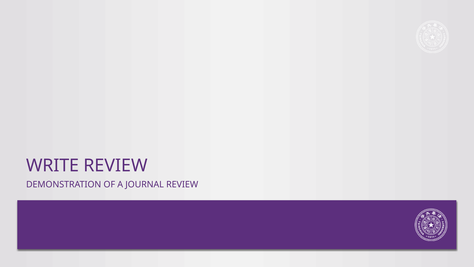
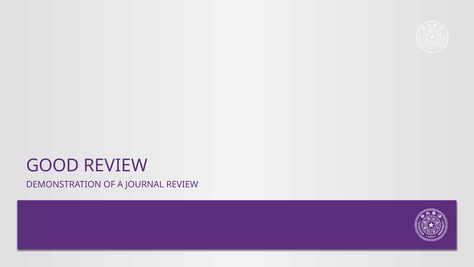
WRITE: WRITE -> GOOD
